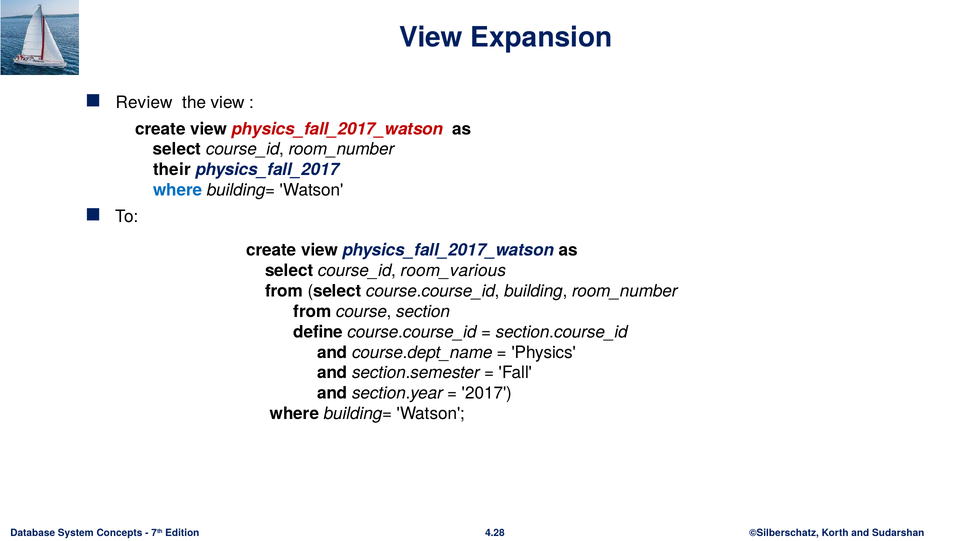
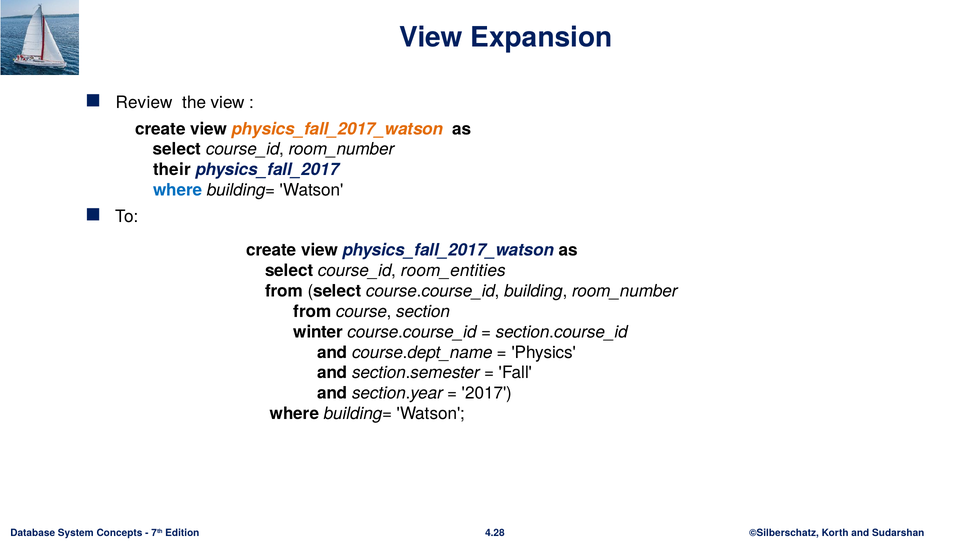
physics_fall_2017_watson at (337, 129) colour: red -> orange
room_various: room_various -> room_entities
define: define -> winter
